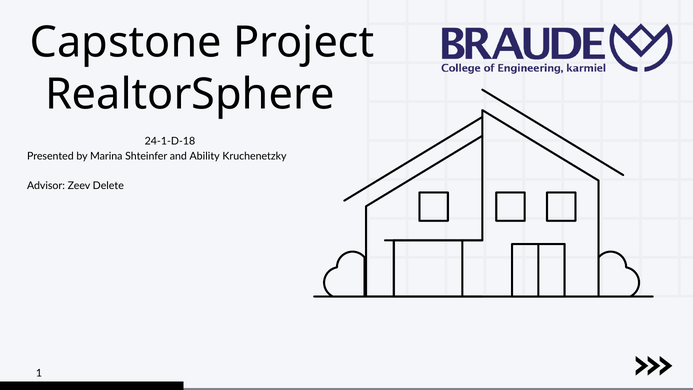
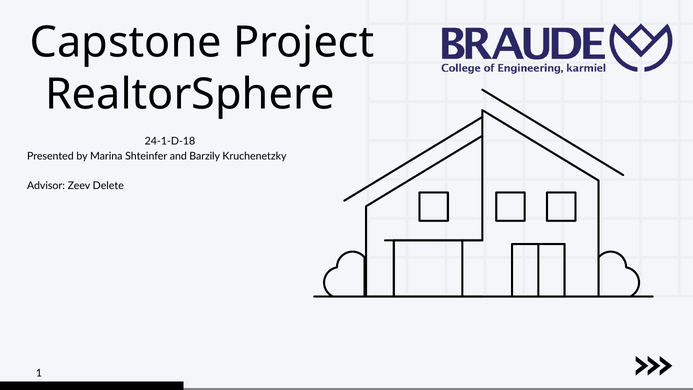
Ability: Ability -> Barzily
